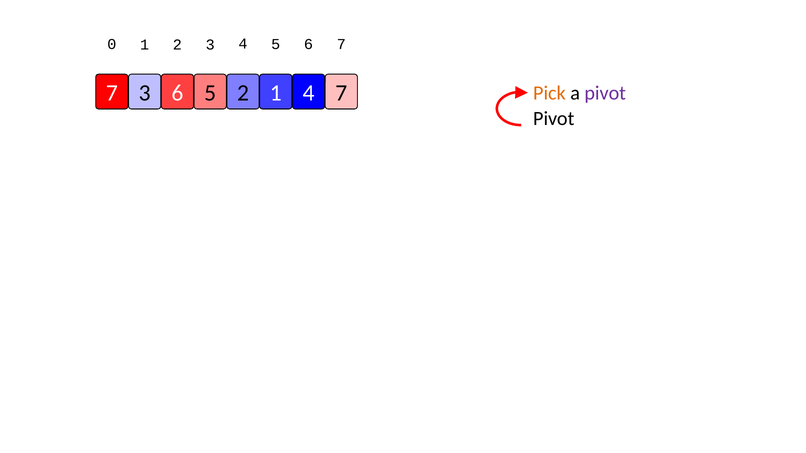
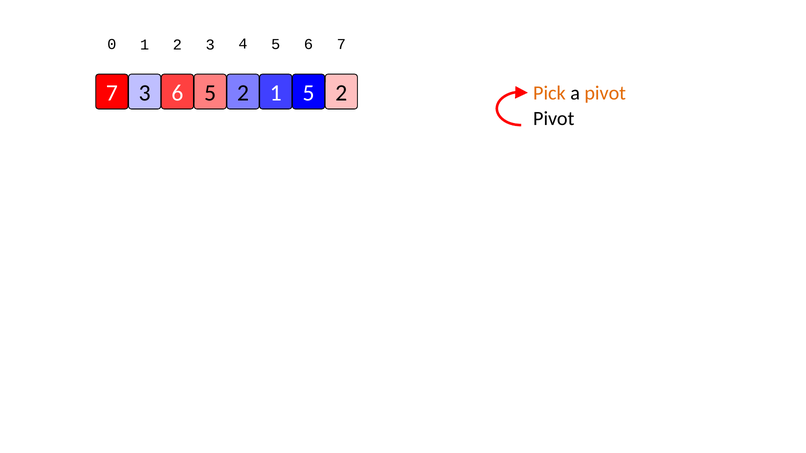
4 at (309, 93): 4 -> 5
7 7: 7 -> 2
pivot at (605, 93) colour: purple -> orange
